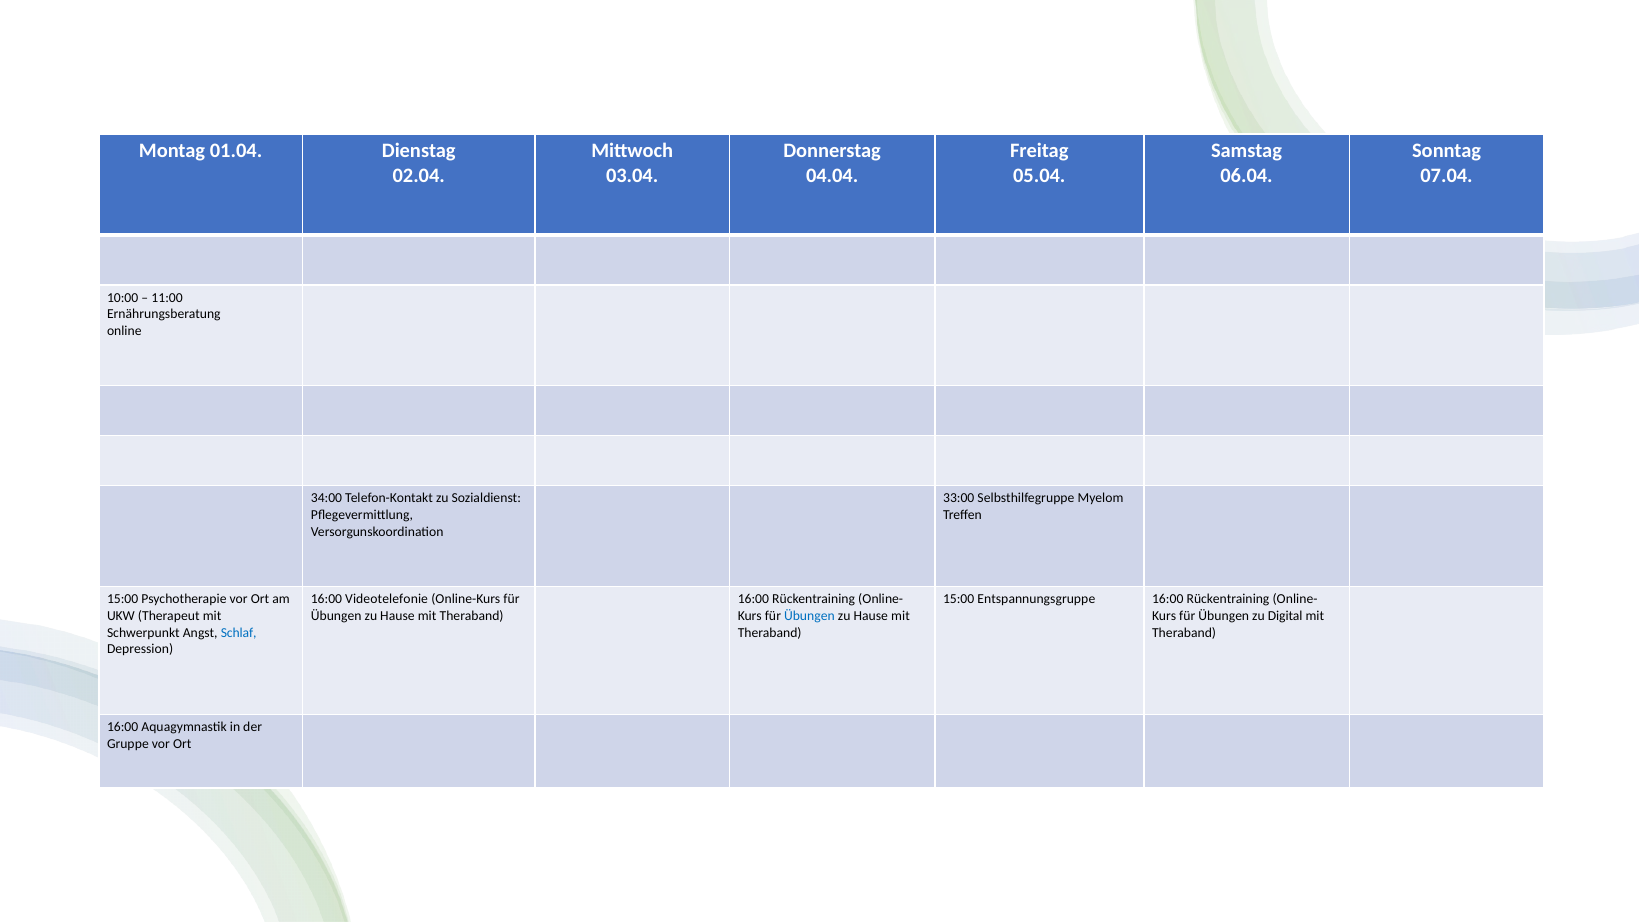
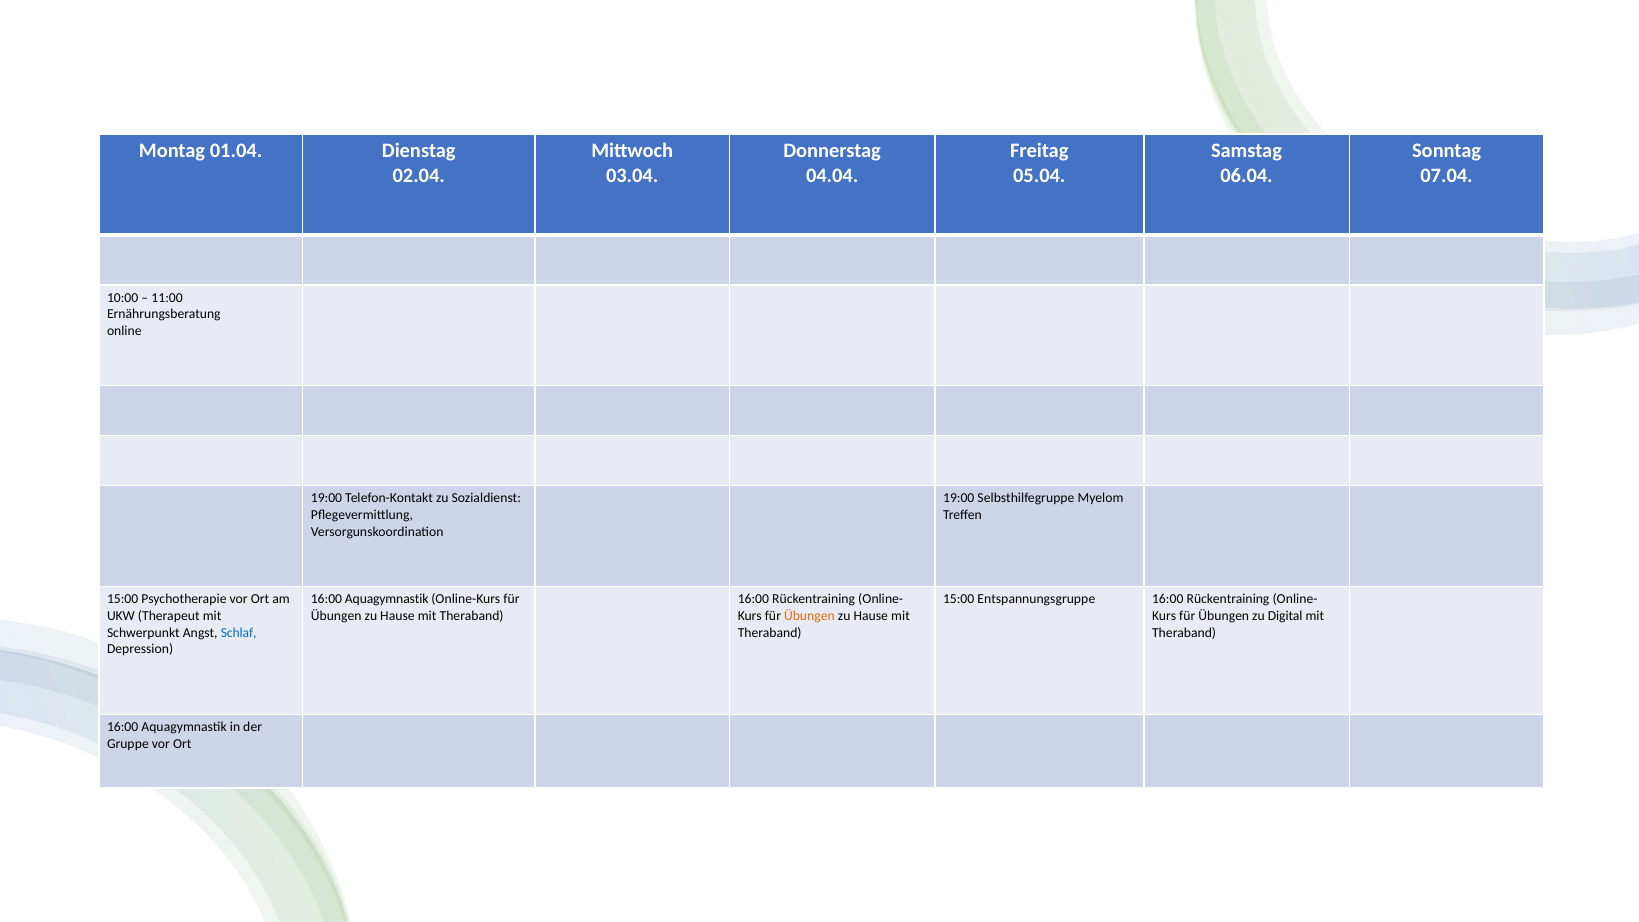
34:00 at (327, 498): 34:00 -> 19:00
33:00 at (959, 498): 33:00 -> 19:00
Videotelefonie at (387, 599): Videotelefonie -> Aquagymnastik
Übungen at (809, 616) colour: blue -> orange
